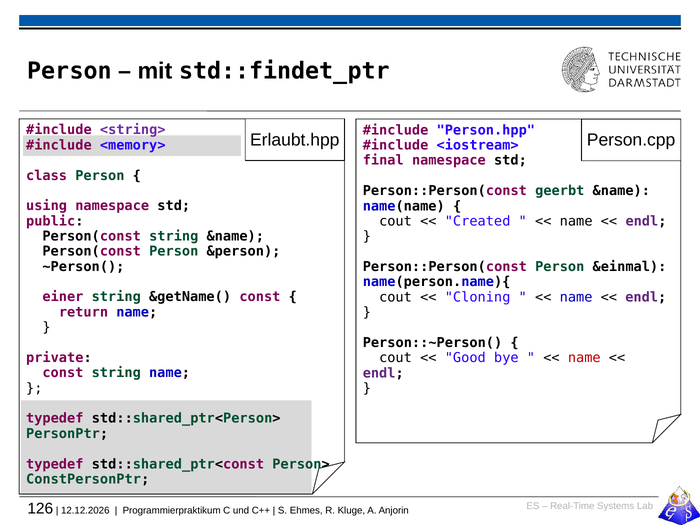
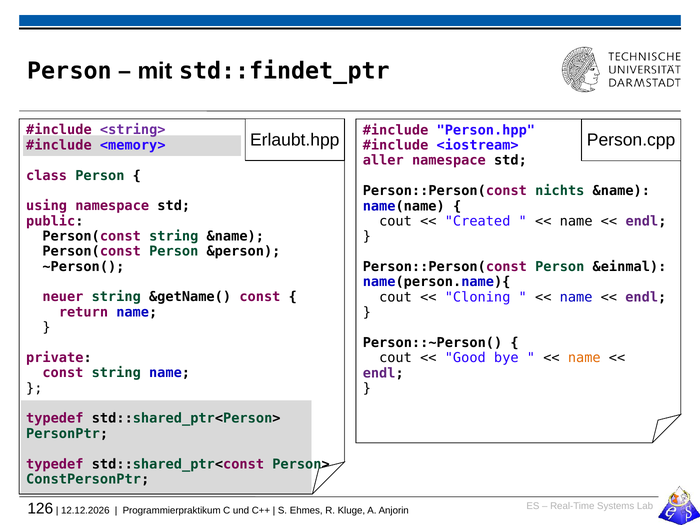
final: final -> aller
geerbt: geerbt -> nichts
einer: einer -> neuer
name at (584, 358) colour: red -> orange
